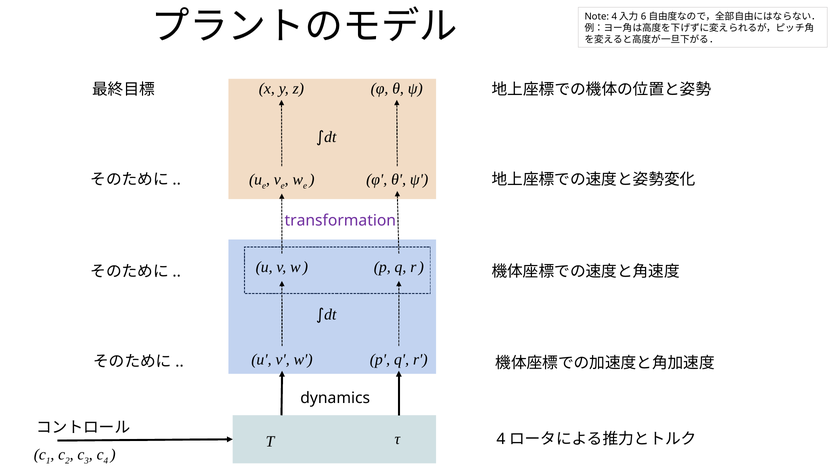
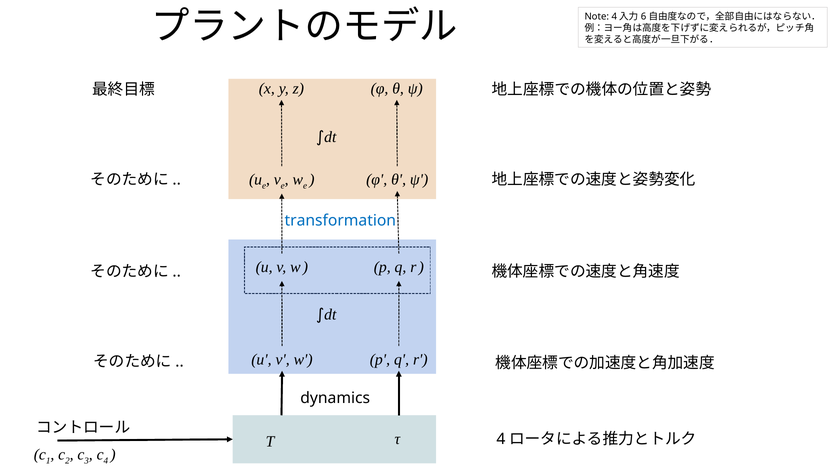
transformation colour: purple -> blue
